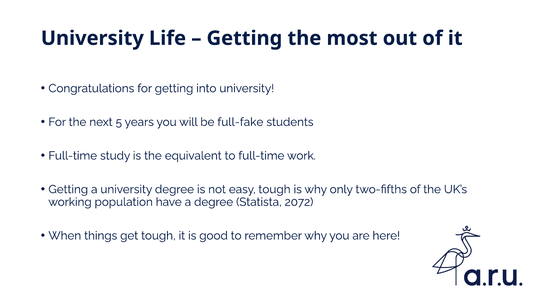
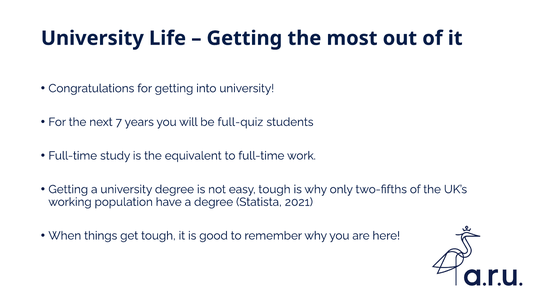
5: 5 -> 7
full-fake: full-fake -> full-quiz
2072: 2072 -> 2021
